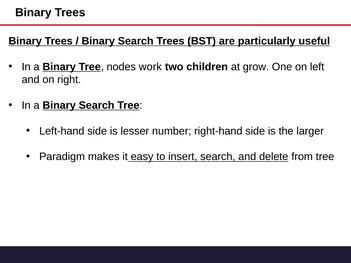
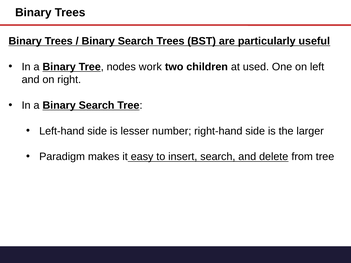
grow: grow -> used
